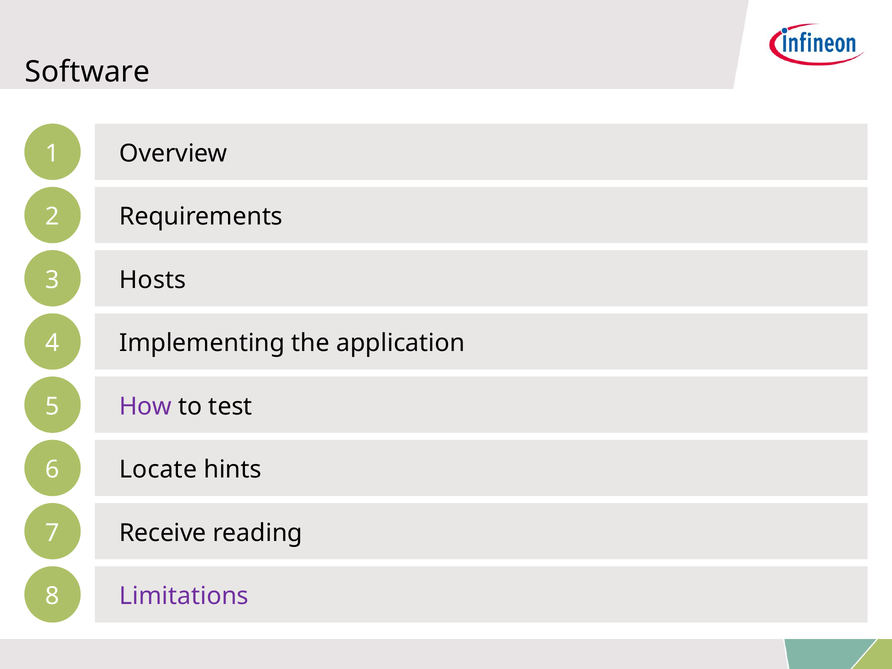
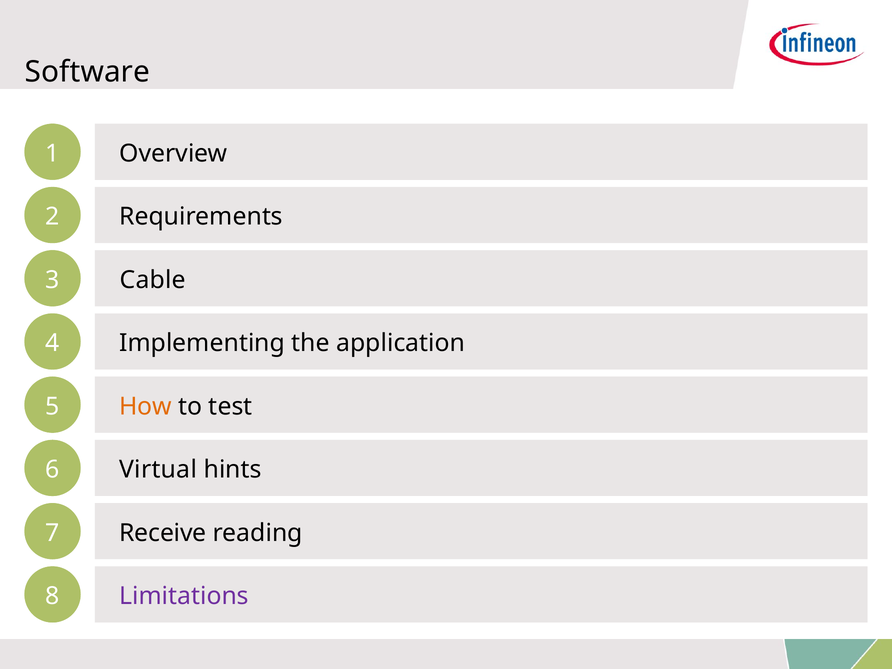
Hosts: Hosts -> Cable
How colour: purple -> orange
Locate: Locate -> Virtual
